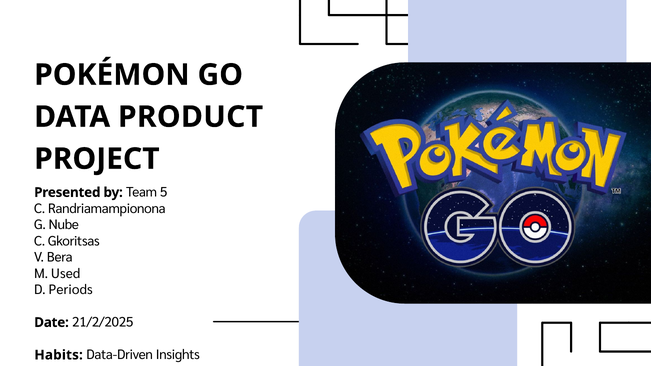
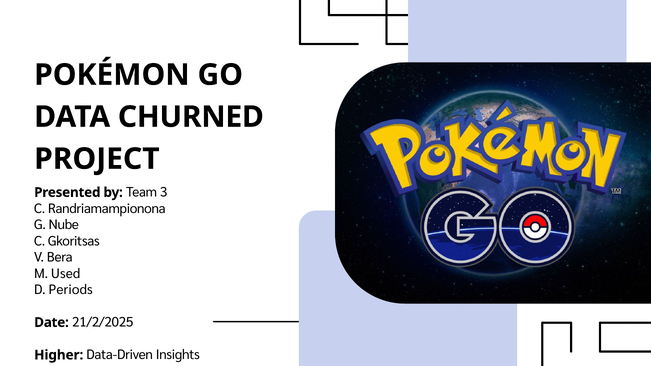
PRODUCT: PRODUCT -> CHURNED
5: 5 -> 3
Habits: Habits -> Higher
